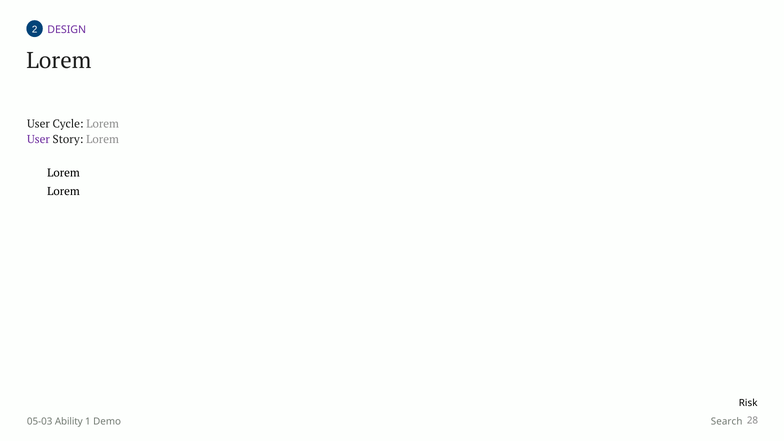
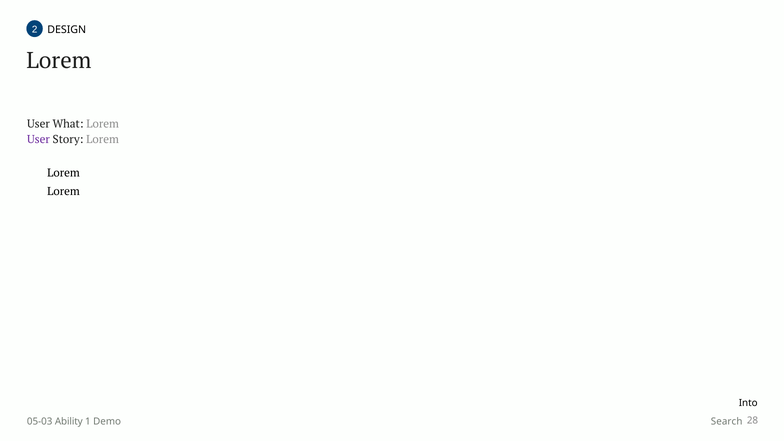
DESIGN colour: purple -> black
Cycle: Cycle -> What
Risk: Risk -> Into
